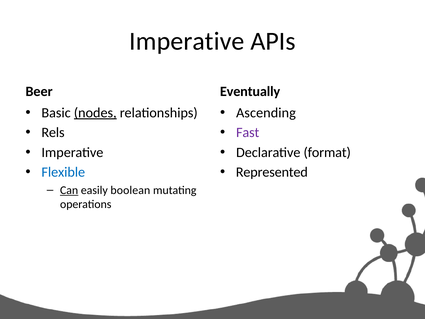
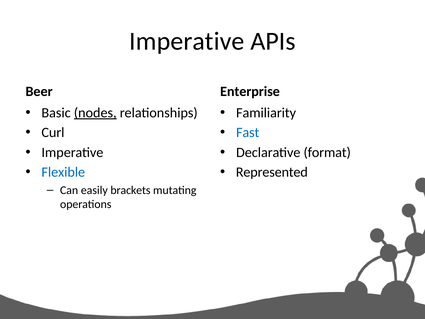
Eventually: Eventually -> Enterprise
Ascending: Ascending -> Familiarity
Rels: Rels -> Curl
Fast colour: purple -> blue
Can underline: present -> none
boolean: boolean -> brackets
